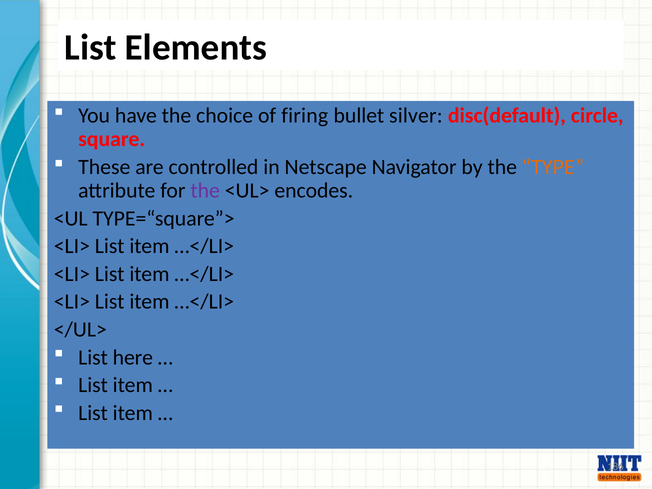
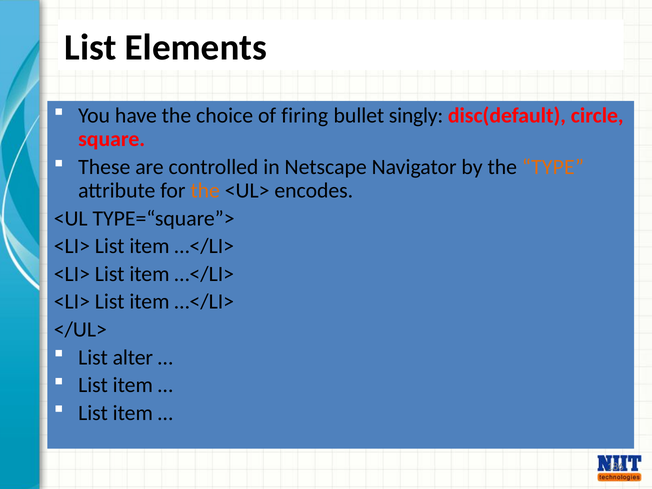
silver: silver -> singly
the at (205, 191) colour: purple -> orange
here: here -> alter
